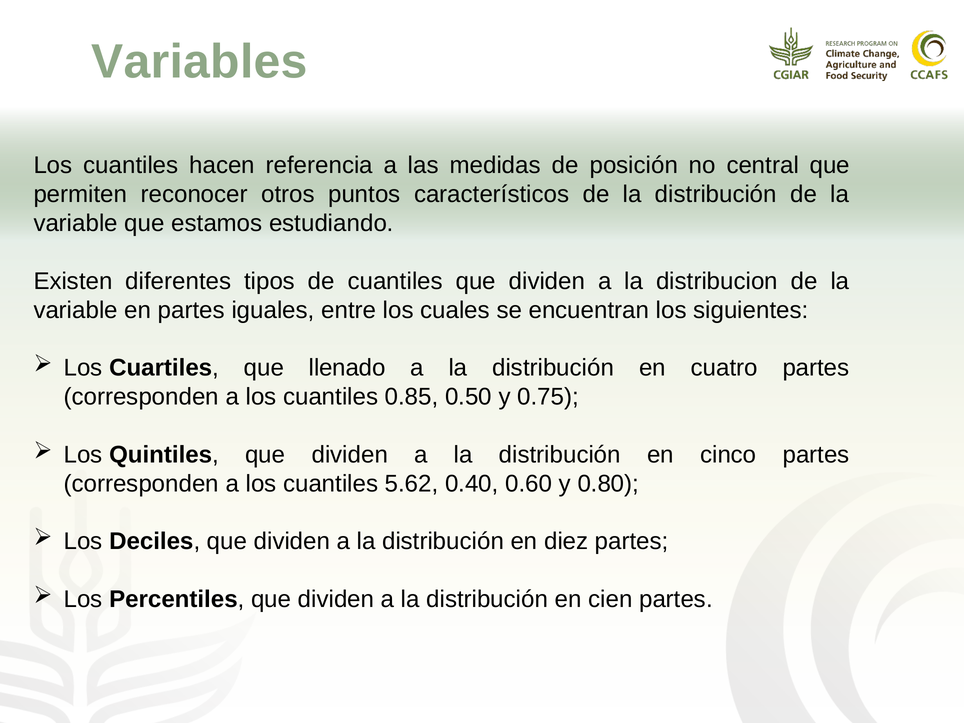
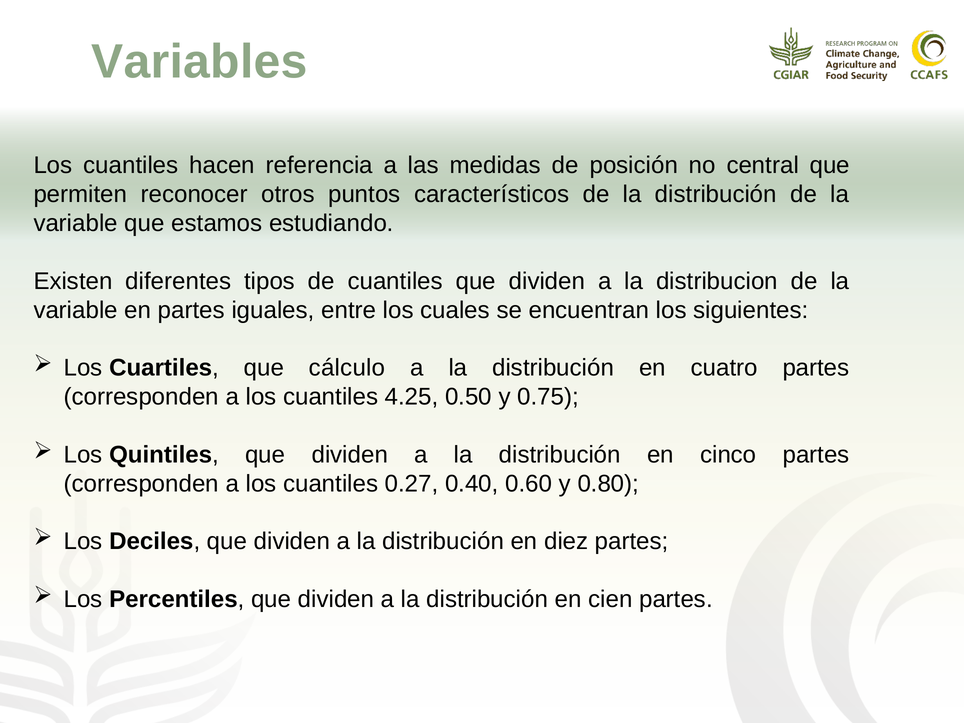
llenado: llenado -> cálculo
0.85: 0.85 -> 4.25
5.62: 5.62 -> 0.27
